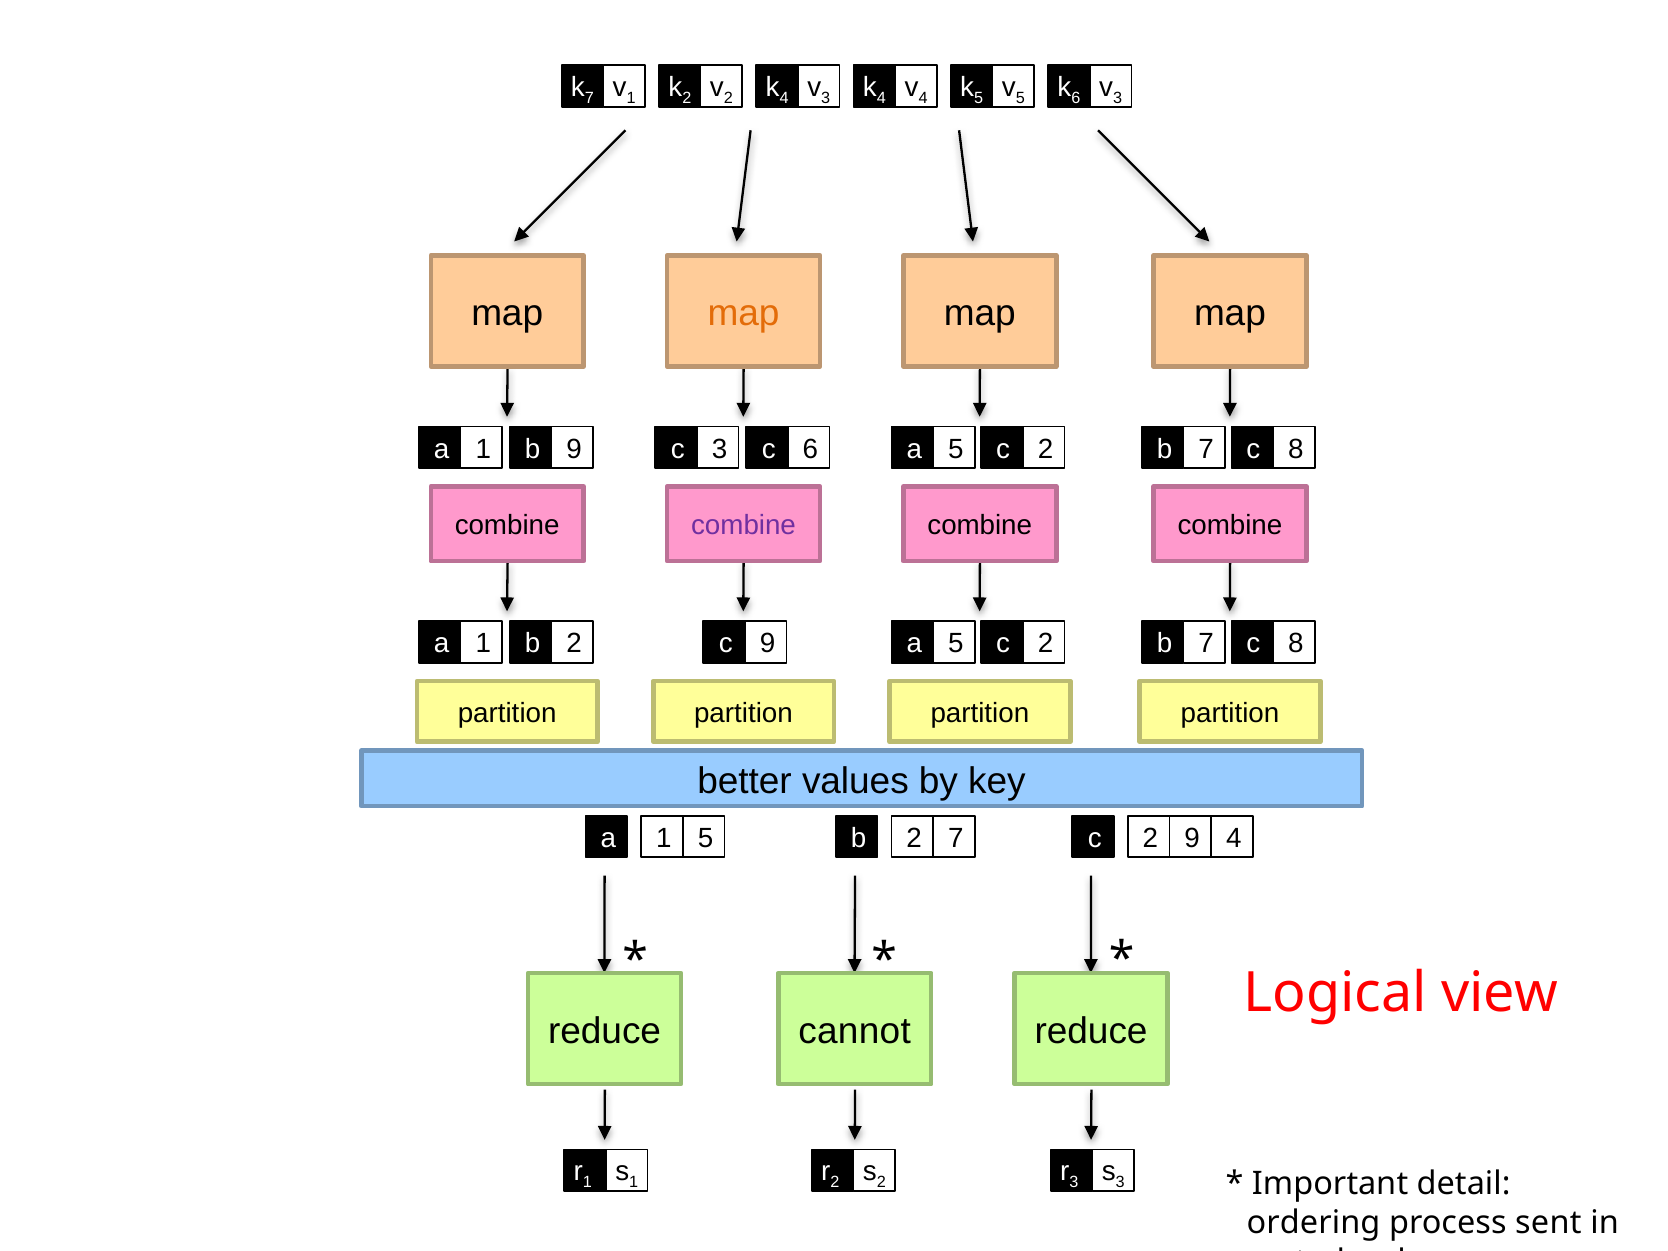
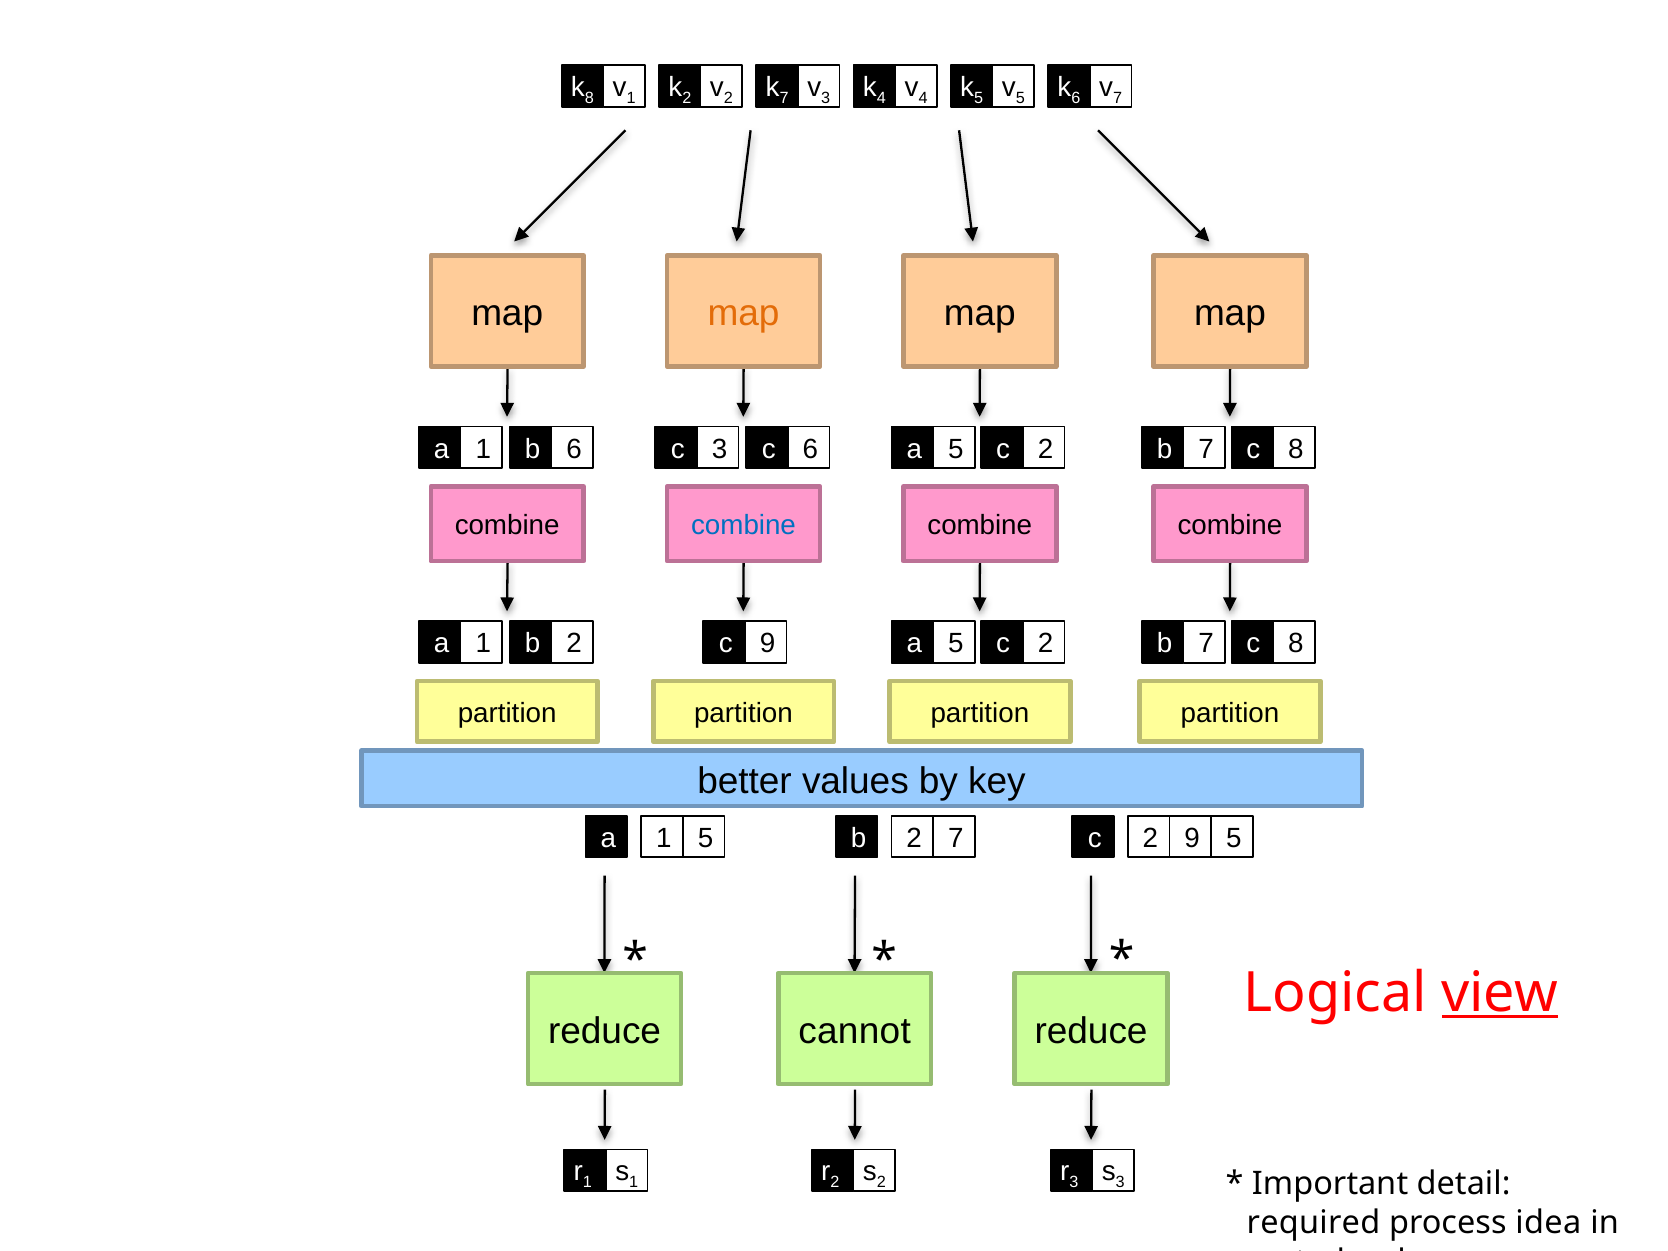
7 at (589, 98): 7 -> 8
4 at (784, 98): 4 -> 7
3 at (1118, 98): 3 -> 7
1 9: 9 -> 6
combine at (744, 526) colour: purple -> blue
9 4: 4 -> 5
view underline: none -> present
ordering: ordering -> required
sent: sent -> idea
